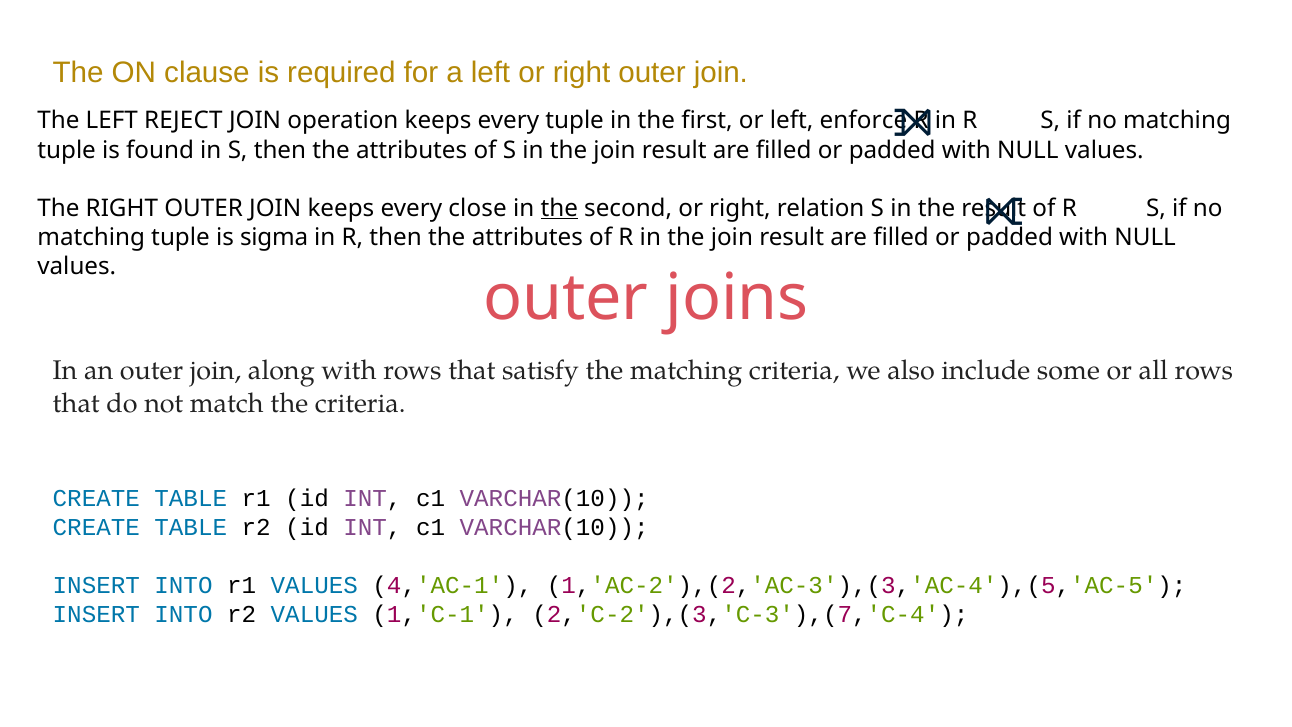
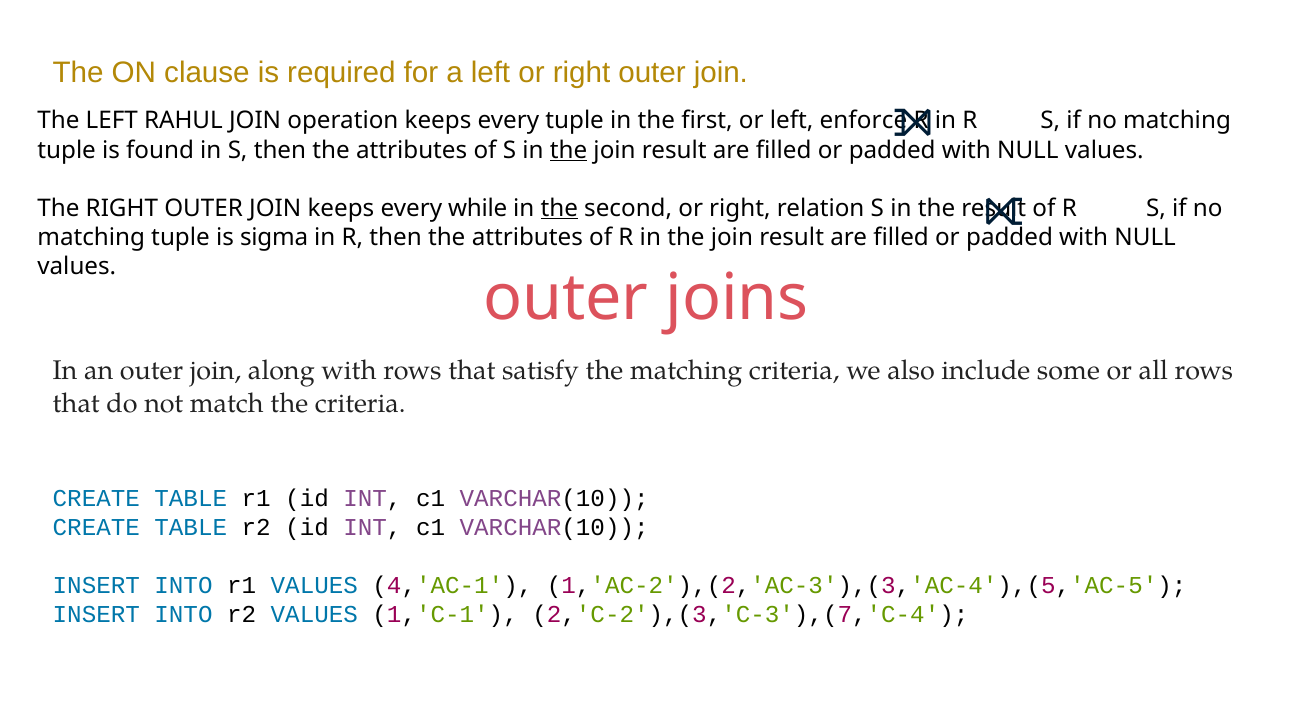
REJECT: REJECT -> RAHUL
the at (569, 150) underline: none -> present
close: close -> while
